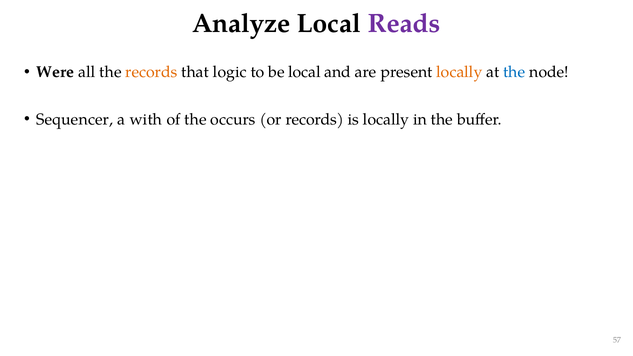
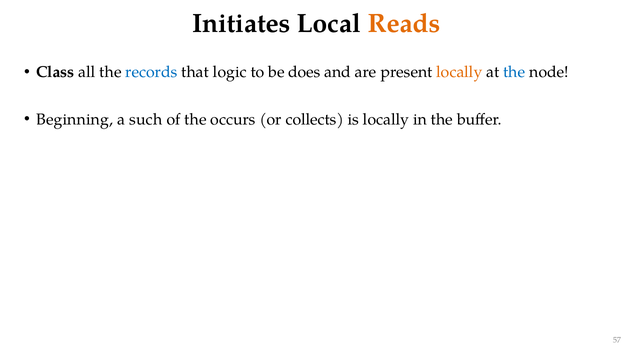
Analyze: Analyze -> Initiates
Reads colour: purple -> orange
Were: Were -> Class
records at (151, 72) colour: orange -> blue
be local: local -> does
Sequencer: Sequencer -> Beginning
with: with -> such
or records: records -> collects
